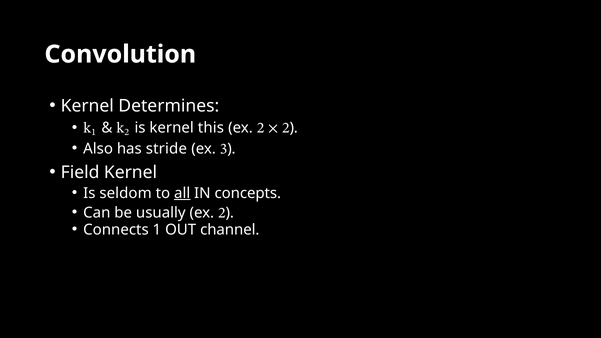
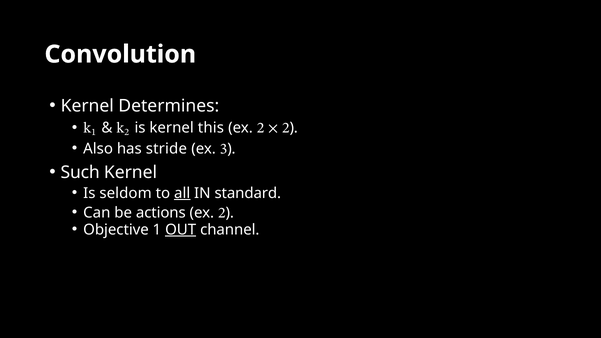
Field: Field -> Such
concepts: concepts -> standard
usually: usually -> actions
Connects: Connects -> Objective
OUT underline: none -> present
